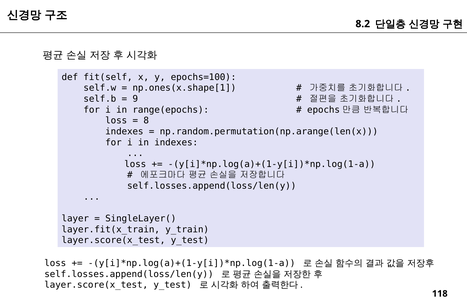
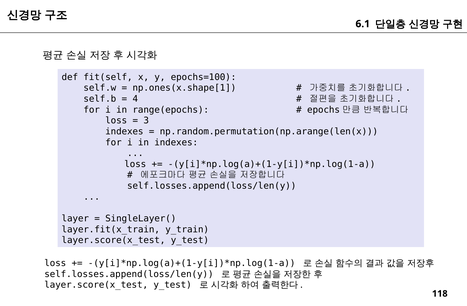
8.2: 8.2 -> 6.1
9: 9 -> 4
8: 8 -> 3
